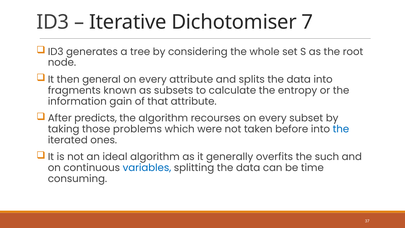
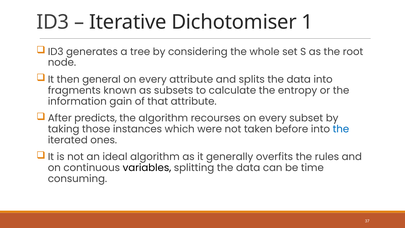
7: 7 -> 1
problems: problems -> instances
such: such -> rules
variables colour: blue -> black
